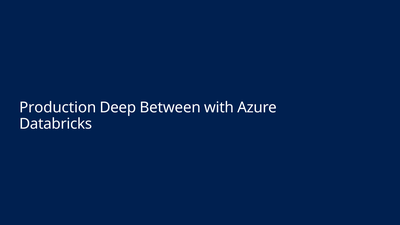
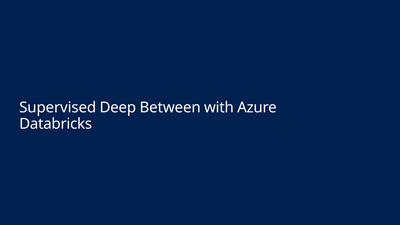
Production: Production -> Supervised
